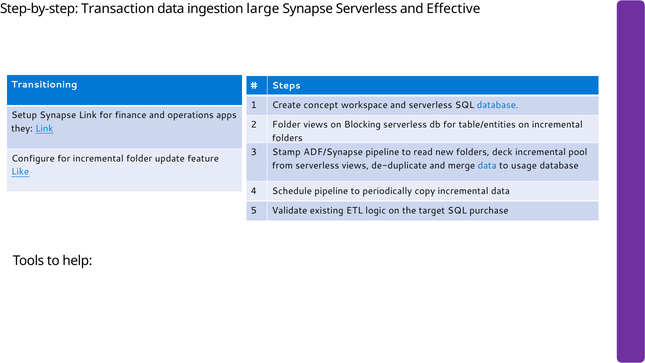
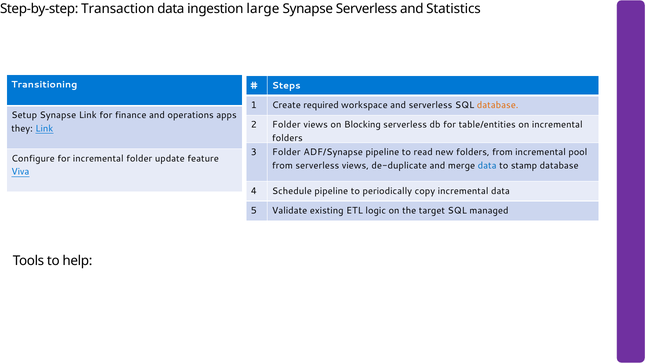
Effective: Effective -> Statistics
concept: concept -> required
database at (498, 105) colour: blue -> orange
3 Stamp: Stamp -> Folder
folders deck: deck -> from
usage: usage -> stamp
Like: Like -> Viva
purchase: purchase -> managed
